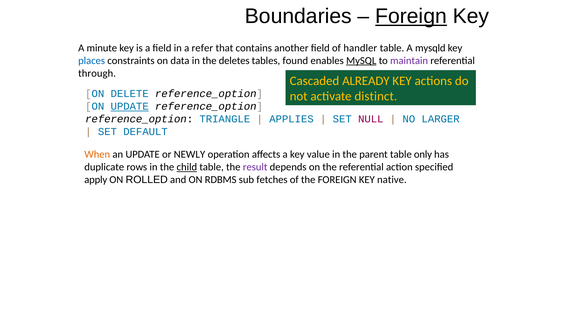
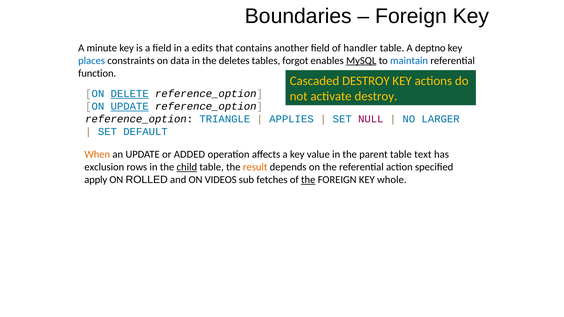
Foreign at (411, 16) underline: present -> none
refer: refer -> edits
mysqld: mysqld -> deptno
found: found -> forgot
maintain colour: purple -> blue
through: through -> function
Cascaded ALREADY: ALREADY -> DESTROY
DELETE underline: none -> present
activate distinct: distinct -> destroy
NEWLY: NEWLY -> ADDED
only: only -> text
duplicate: duplicate -> exclusion
result colour: purple -> orange
RDBMS: RDBMS -> VIDEOS
the at (308, 180) underline: none -> present
native: native -> whole
